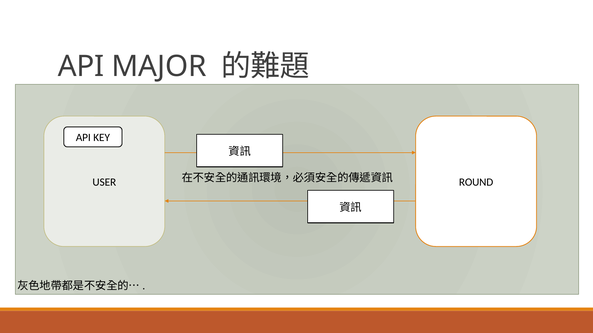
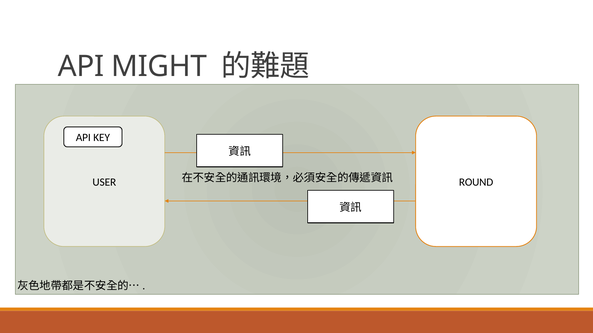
MAJOR: MAJOR -> MIGHT
